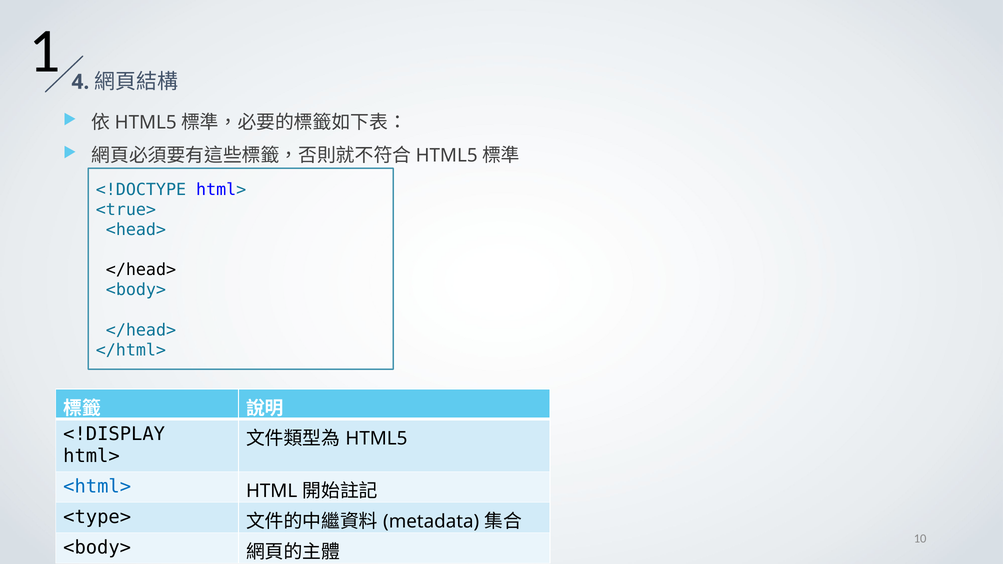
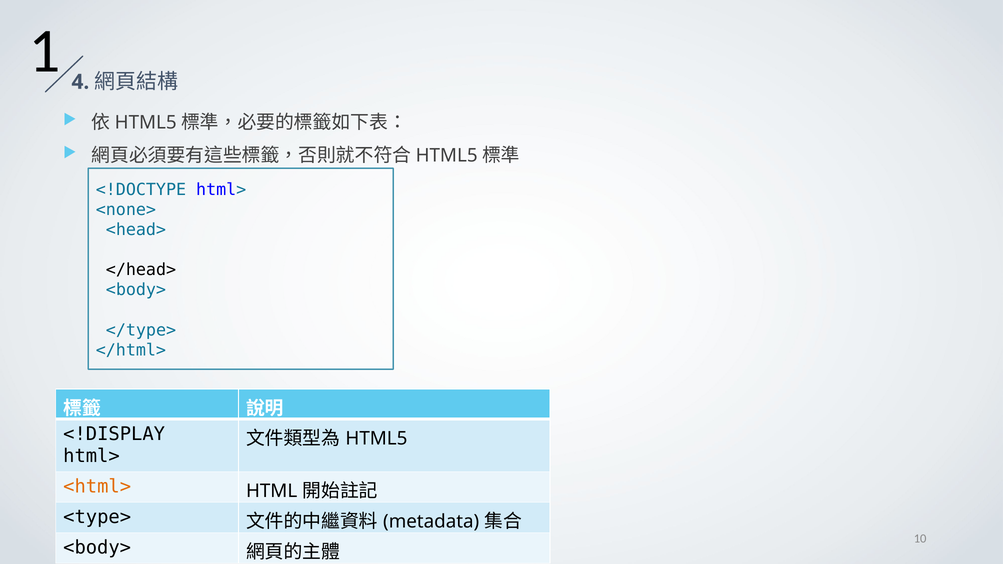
<true>: <true> -> <none>
</head> at (141, 330): </head> -> </type>
<html> colour: blue -> orange
